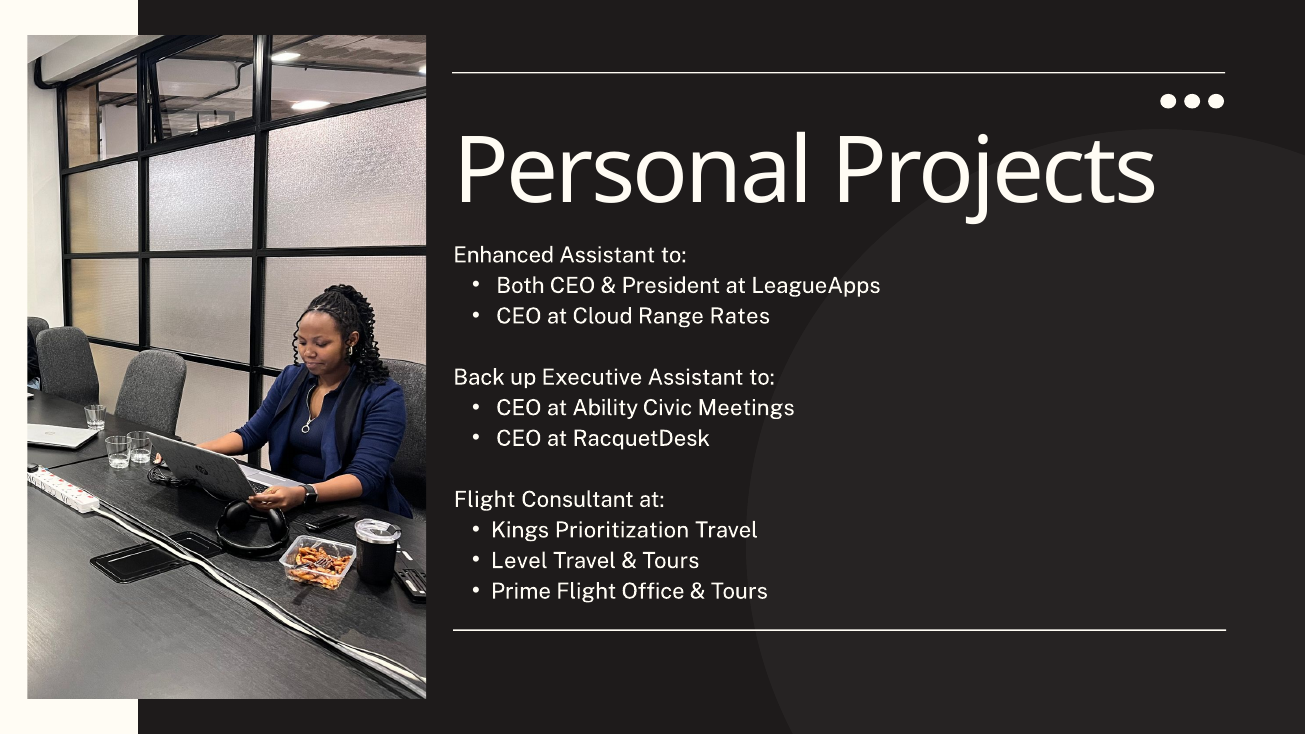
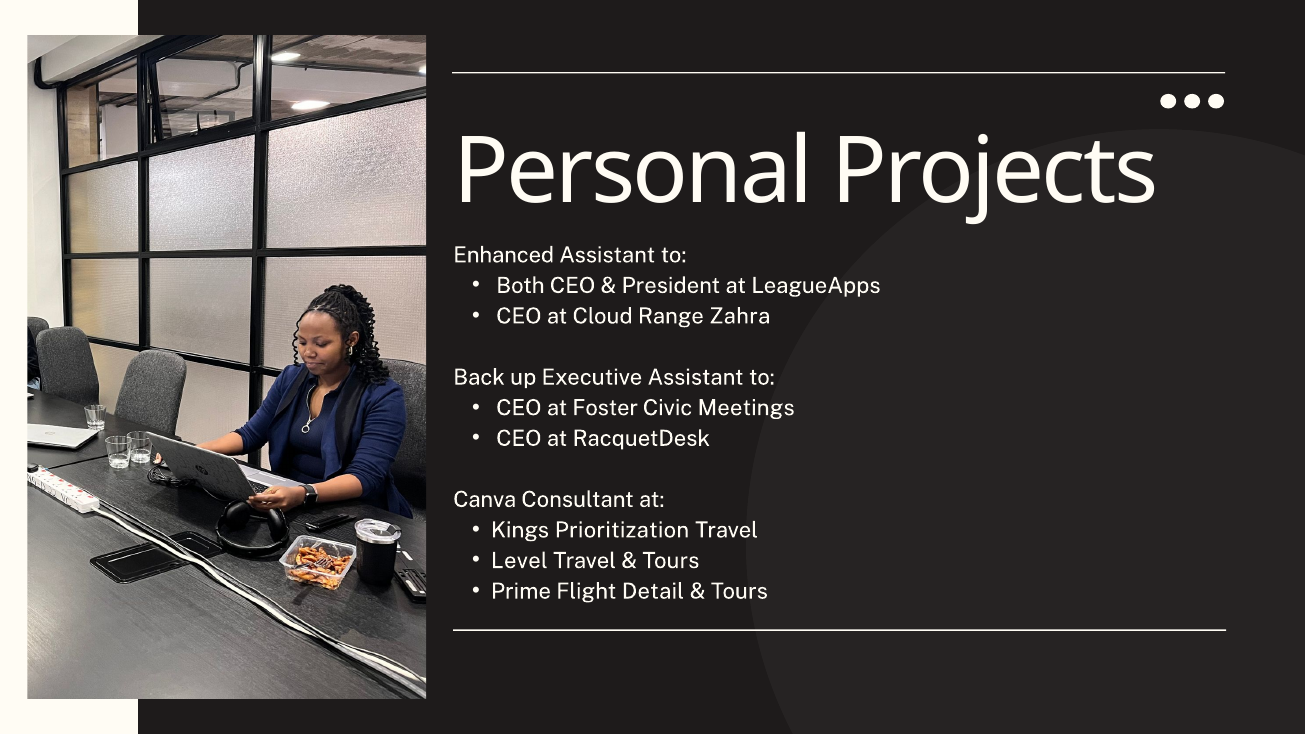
Rates: Rates -> Zahra
Ability: Ability -> Foster
Flight at (485, 500): Flight -> Canva
Office: Office -> Detail
